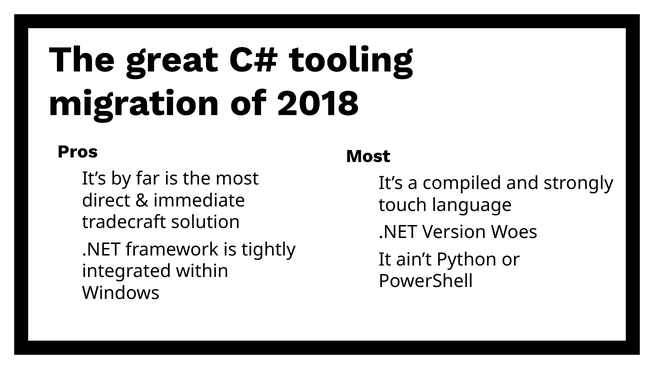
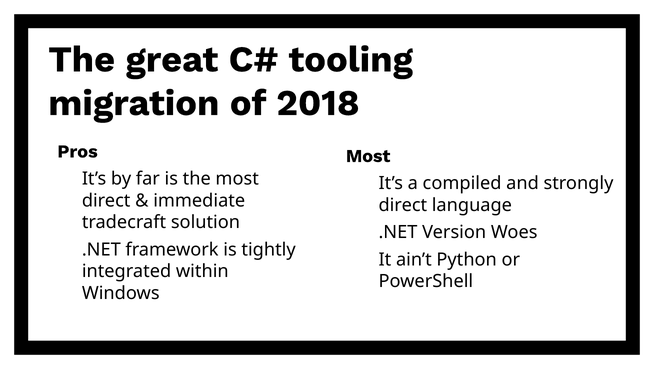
touch at (403, 205): touch -> direct
